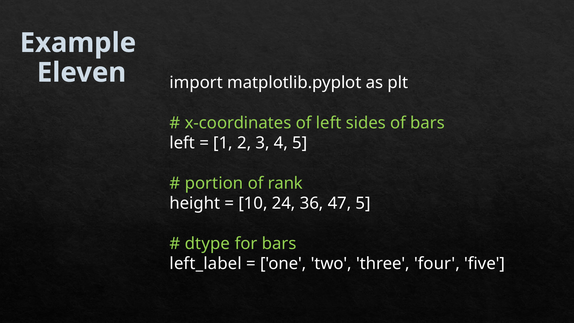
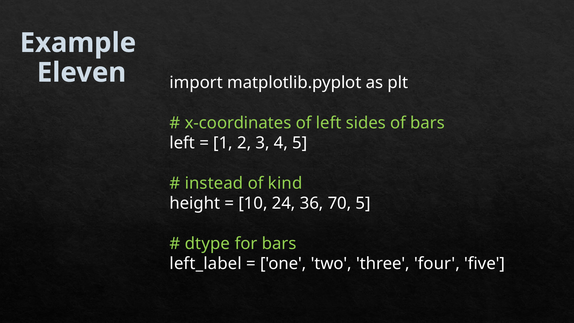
portion: portion -> instead
rank: rank -> kind
47: 47 -> 70
